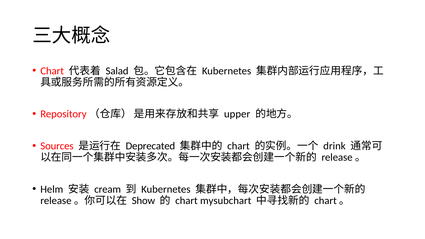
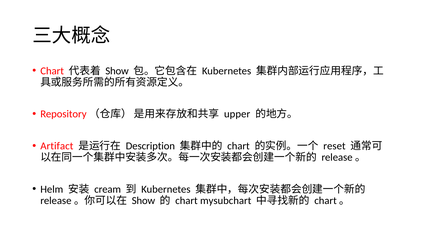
Salad at (117, 71): Salad -> Show
Sources: Sources -> Artifact
Deprecated: Deprecated -> Description
drink: drink -> reset
